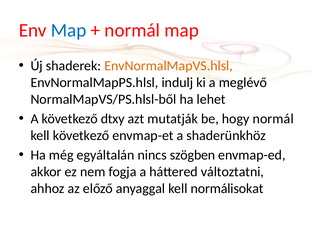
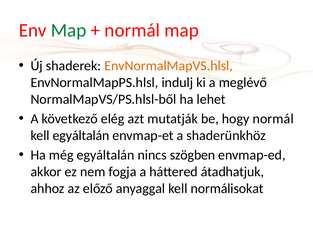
Map at (69, 30) colour: blue -> green
dtxy: dtxy -> elég
kell következő: következő -> egyáltalán
változtatni: változtatni -> átadhatjuk
